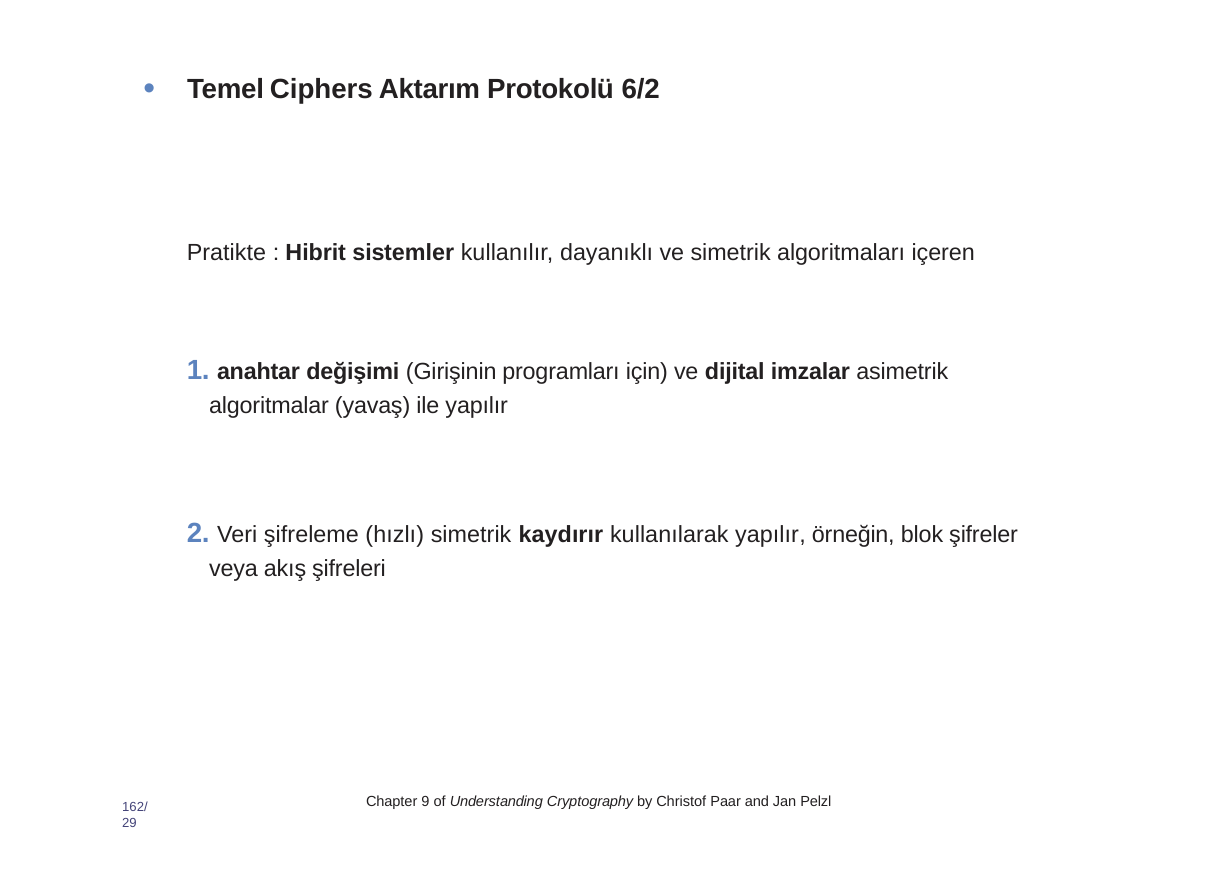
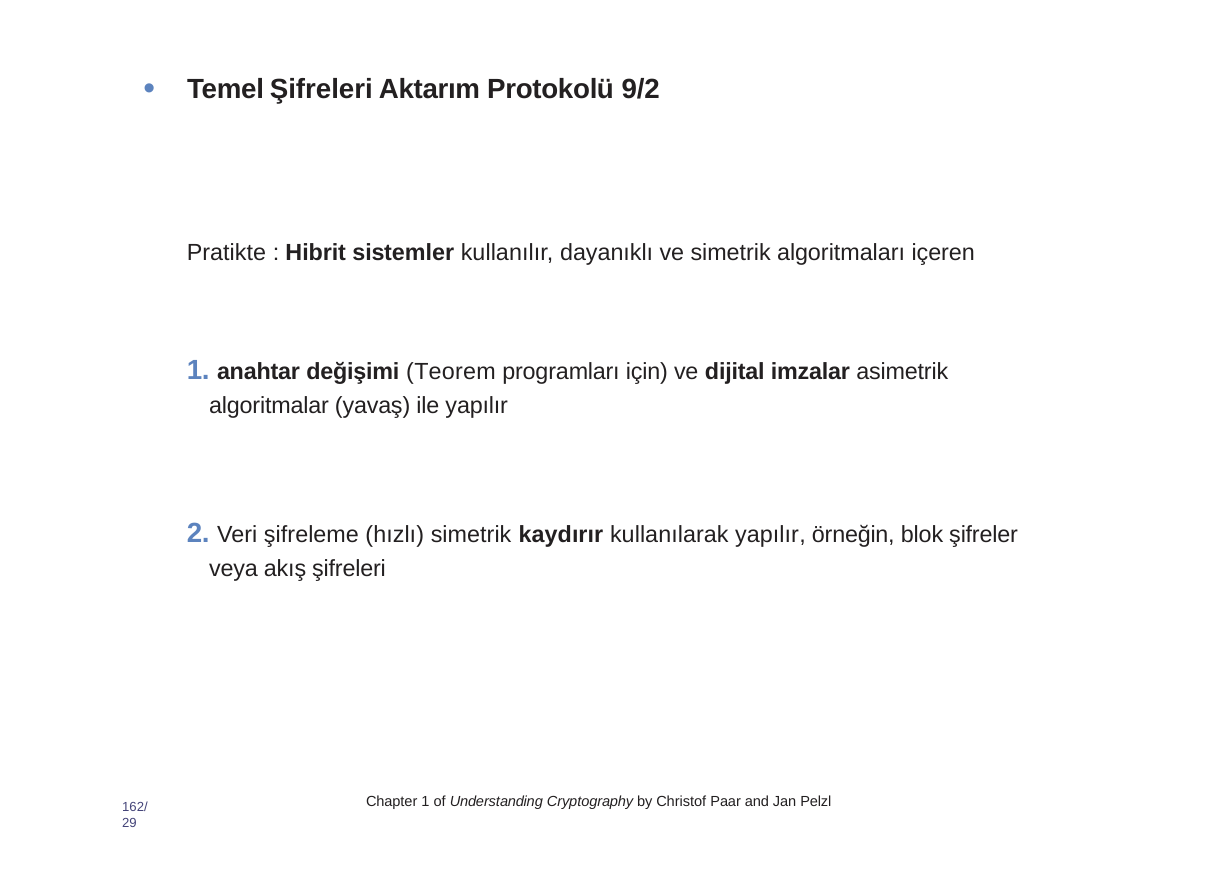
Temel Ciphers: Ciphers -> Şifreleri
6/2: 6/2 -> 9/2
Girişinin: Girişinin -> Teorem
Chapter 9: 9 -> 1
